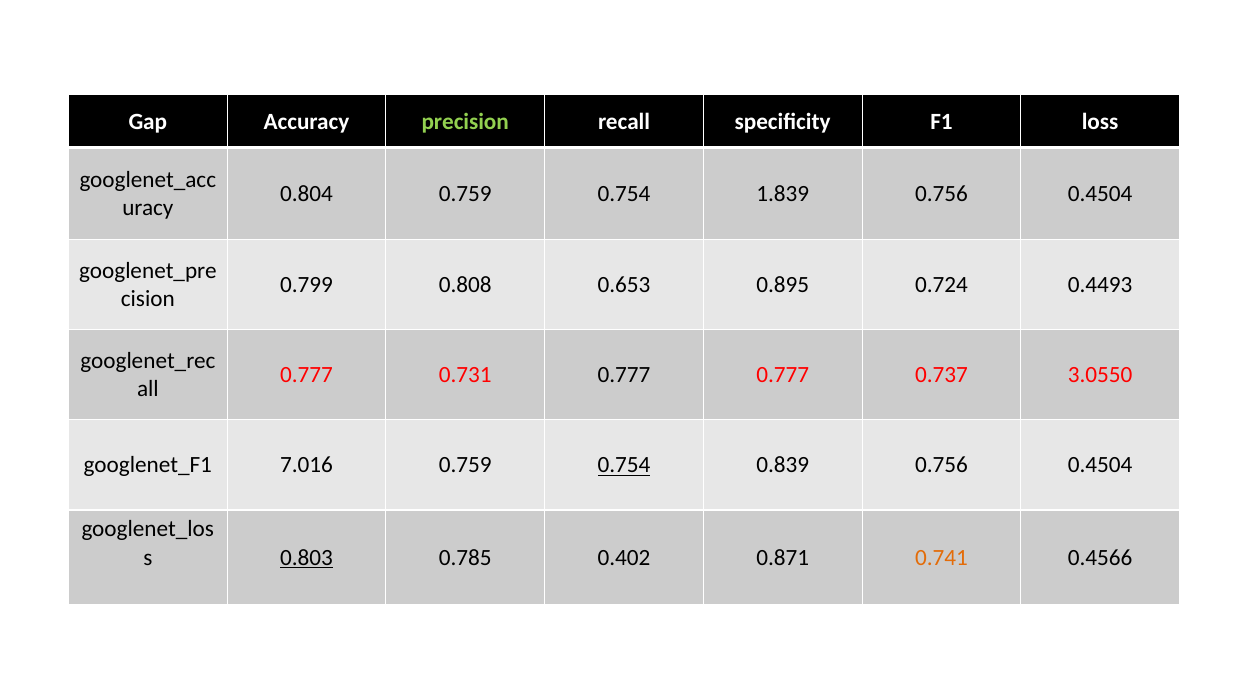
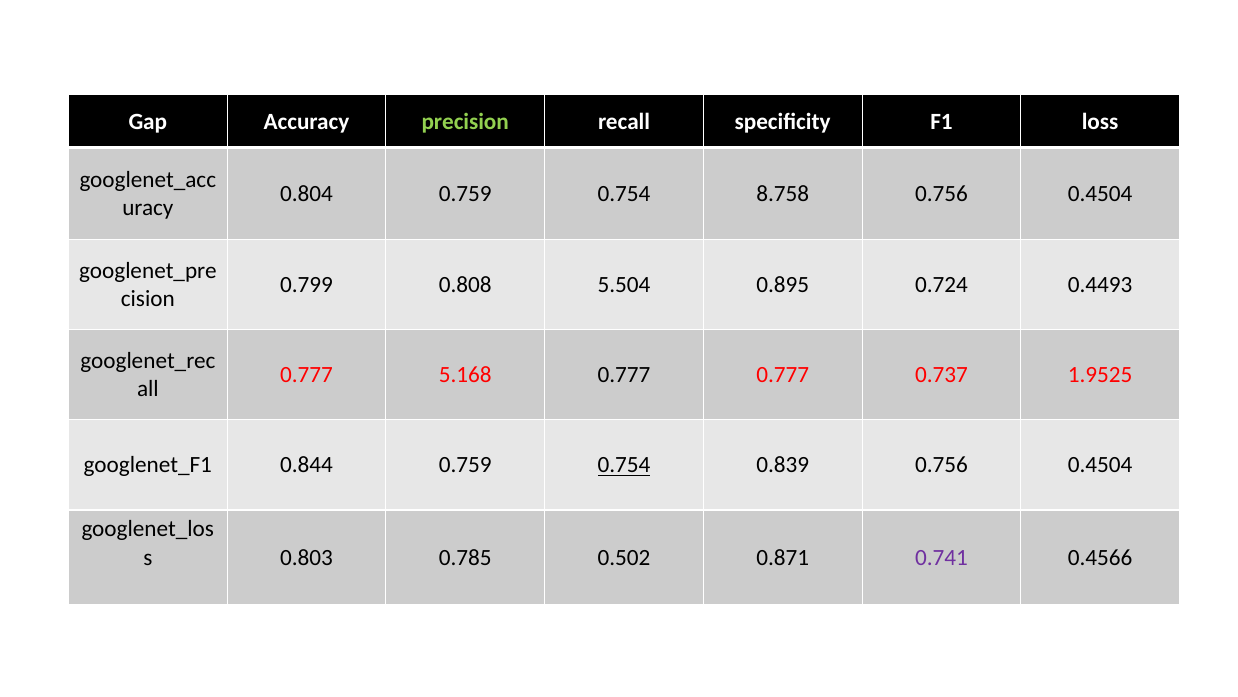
1.839: 1.839 -> 8.758
0.653: 0.653 -> 5.504
0.731: 0.731 -> 5.168
3.0550: 3.0550 -> 1.9525
7.016: 7.016 -> 0.844
0.803 underline: present -> none
0.402: 0.402 -> 0.502
0.741 colour: orange -> purple
